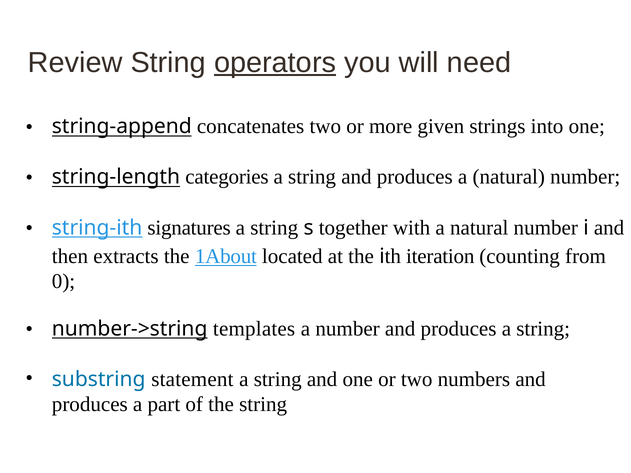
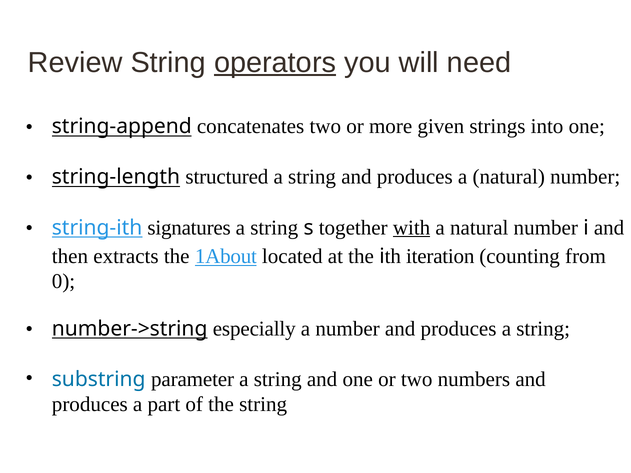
categories: categories -> structured
with underline: none -> present
templates: templates -> especially
statement: statement -> parameter
